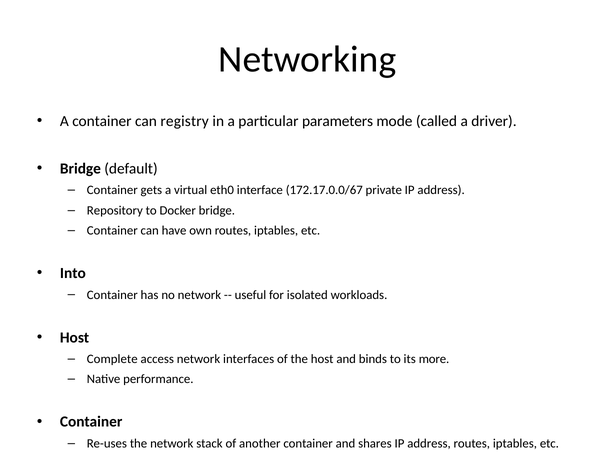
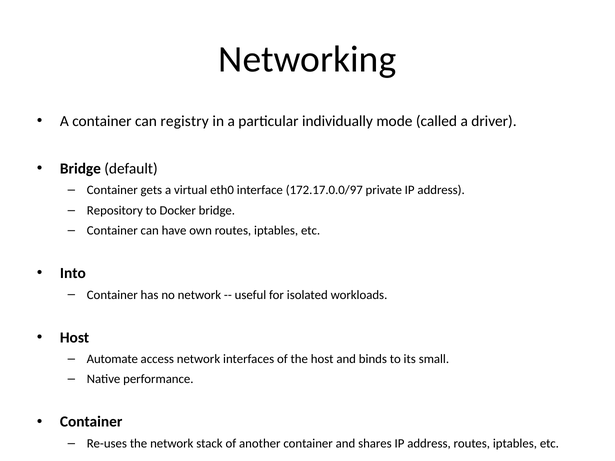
parameters: parameters -> individually
172.17.0.0/67: 172.17.0.0/67 -> 172.17.0.0/97
Complete: Complete -> Automate
more: more -> small
